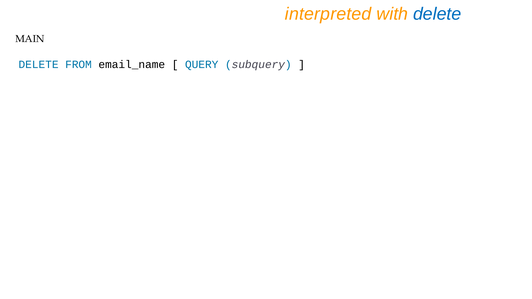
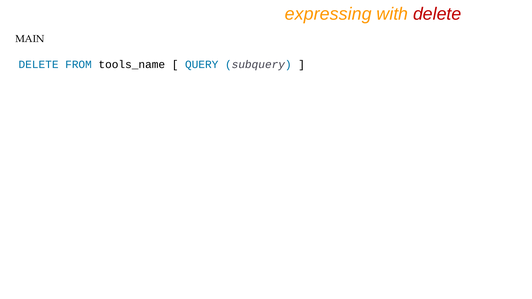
interpreted: interpreted -> expressing
delete at (437, 14) colour: blue -> red
email_name: email_name -> tools_name
